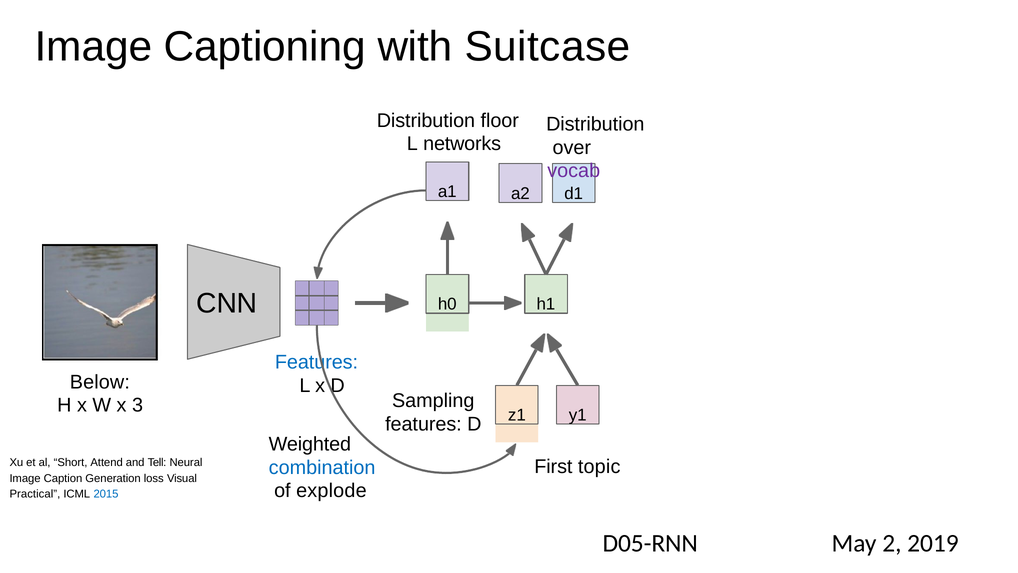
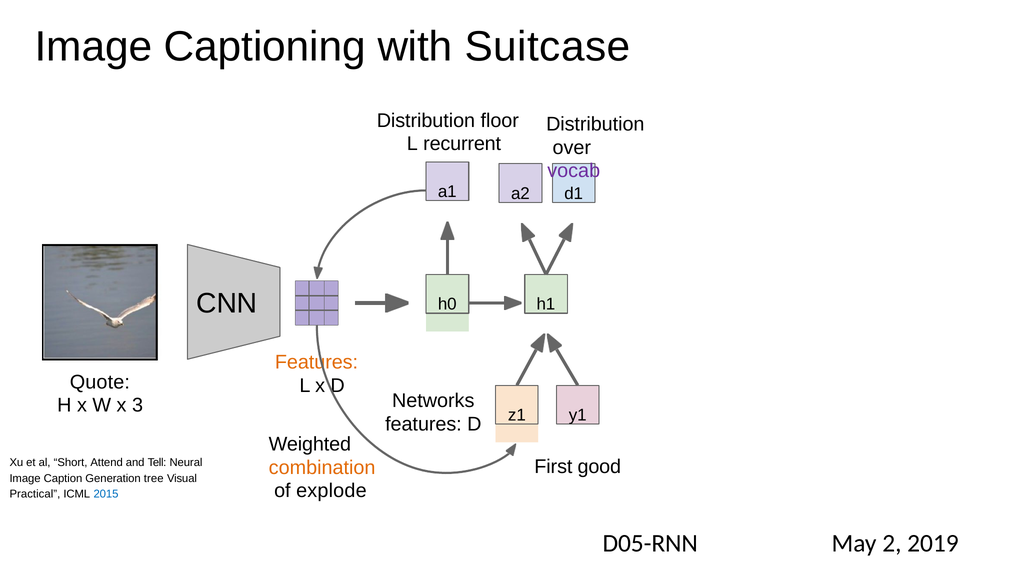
networks: networks -> recurrent
Features at (317, 362) colour: blue -> orange
Below: Below -> Quote
Sampling: Sampling -> Networks
topic: topic -> good
combination colour: blue -> orange
loss: loss -> tree
